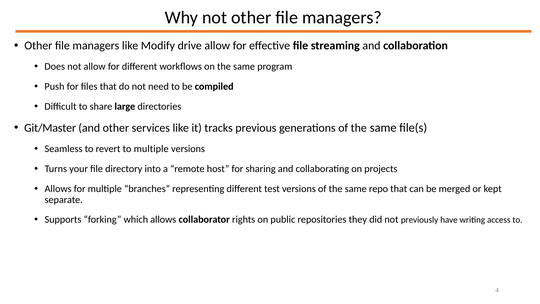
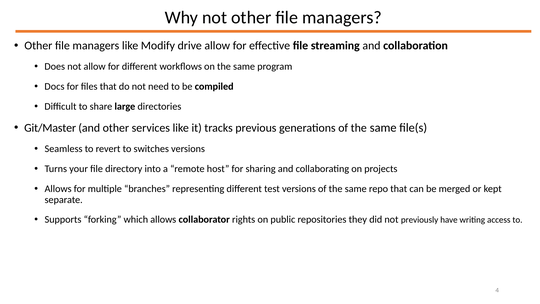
Push: Push -> Docs
to multiple: multiple -> switches
